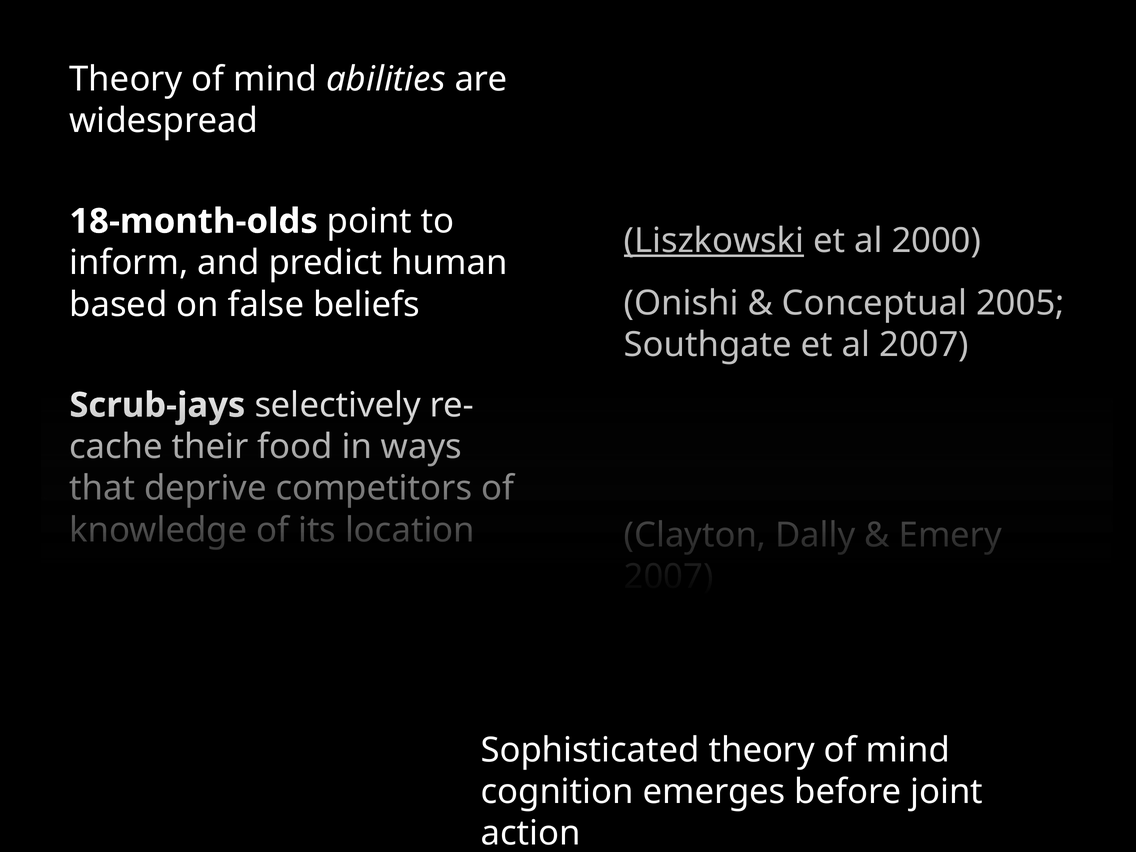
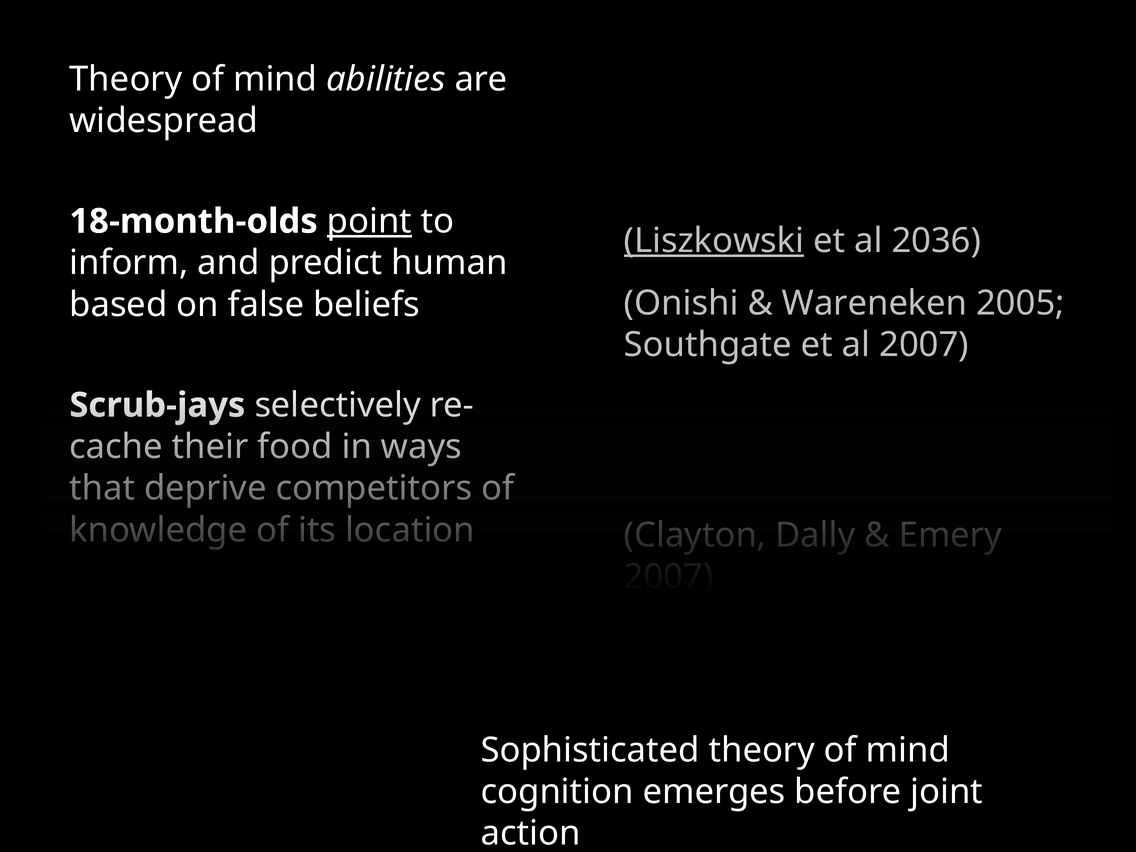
point underline: none -> present
2000: 2000 -> 2036
Conceptual: Conceptual -> Wareneken
